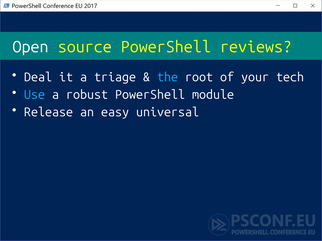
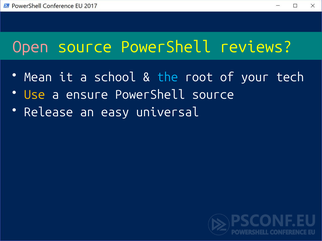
Open colour: white -> pink
Deal: Deal -> Mean
triage: triage -> school
Use colour: light blue -> yellow
robust: robust -> ensure
PowerShell module: module -> source
